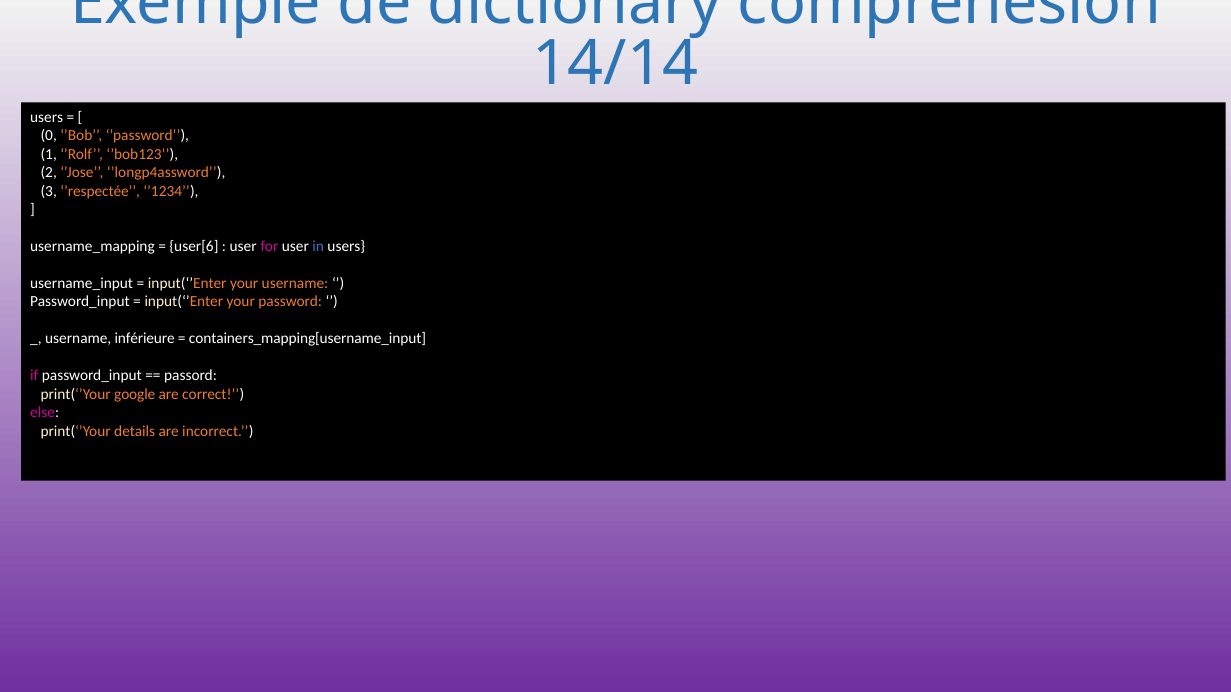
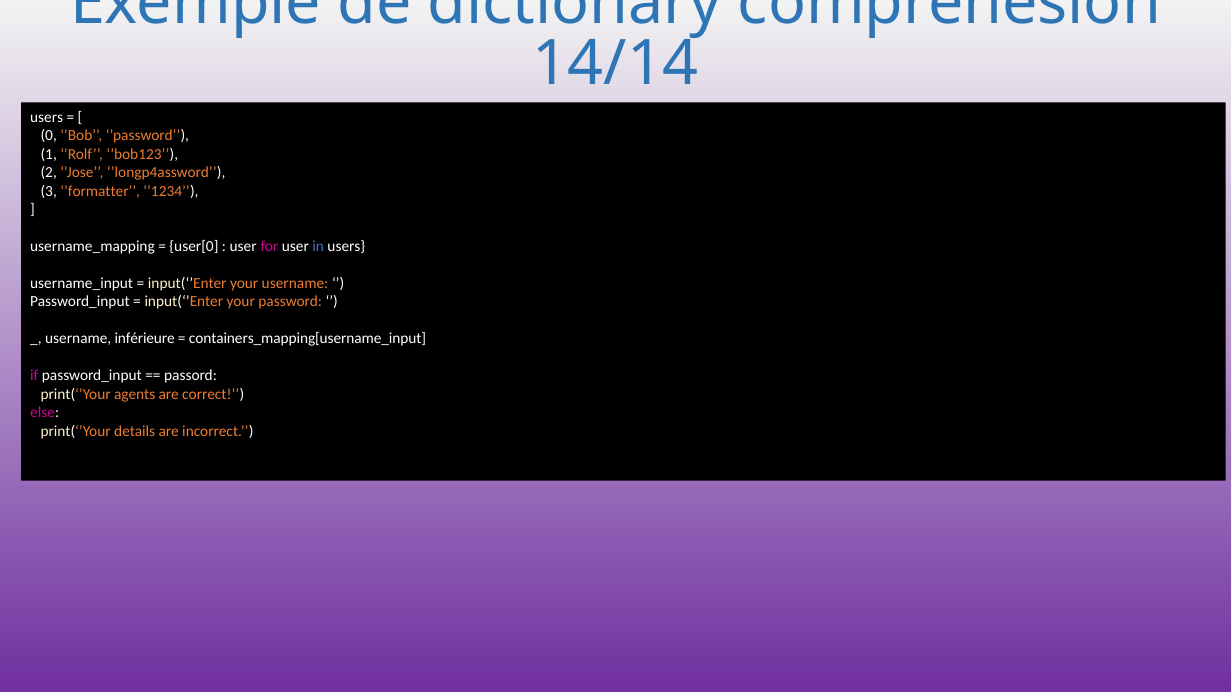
’respectée: ’respectée -> ’formatter
user[6: user[6 -> user[0
google: google -> agents
